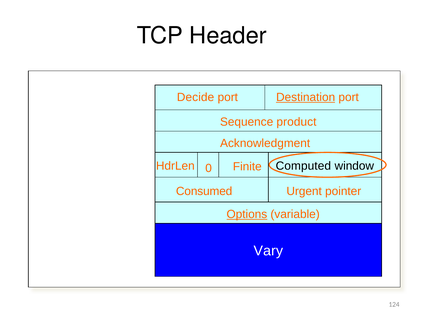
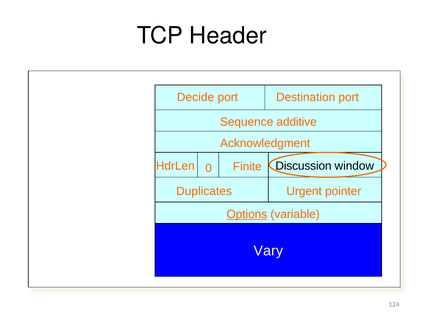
Destination underline: present -> none
product: product -> additive
Computed: Computed -> Discussion
Consumed: Consumed -> Duplicates
